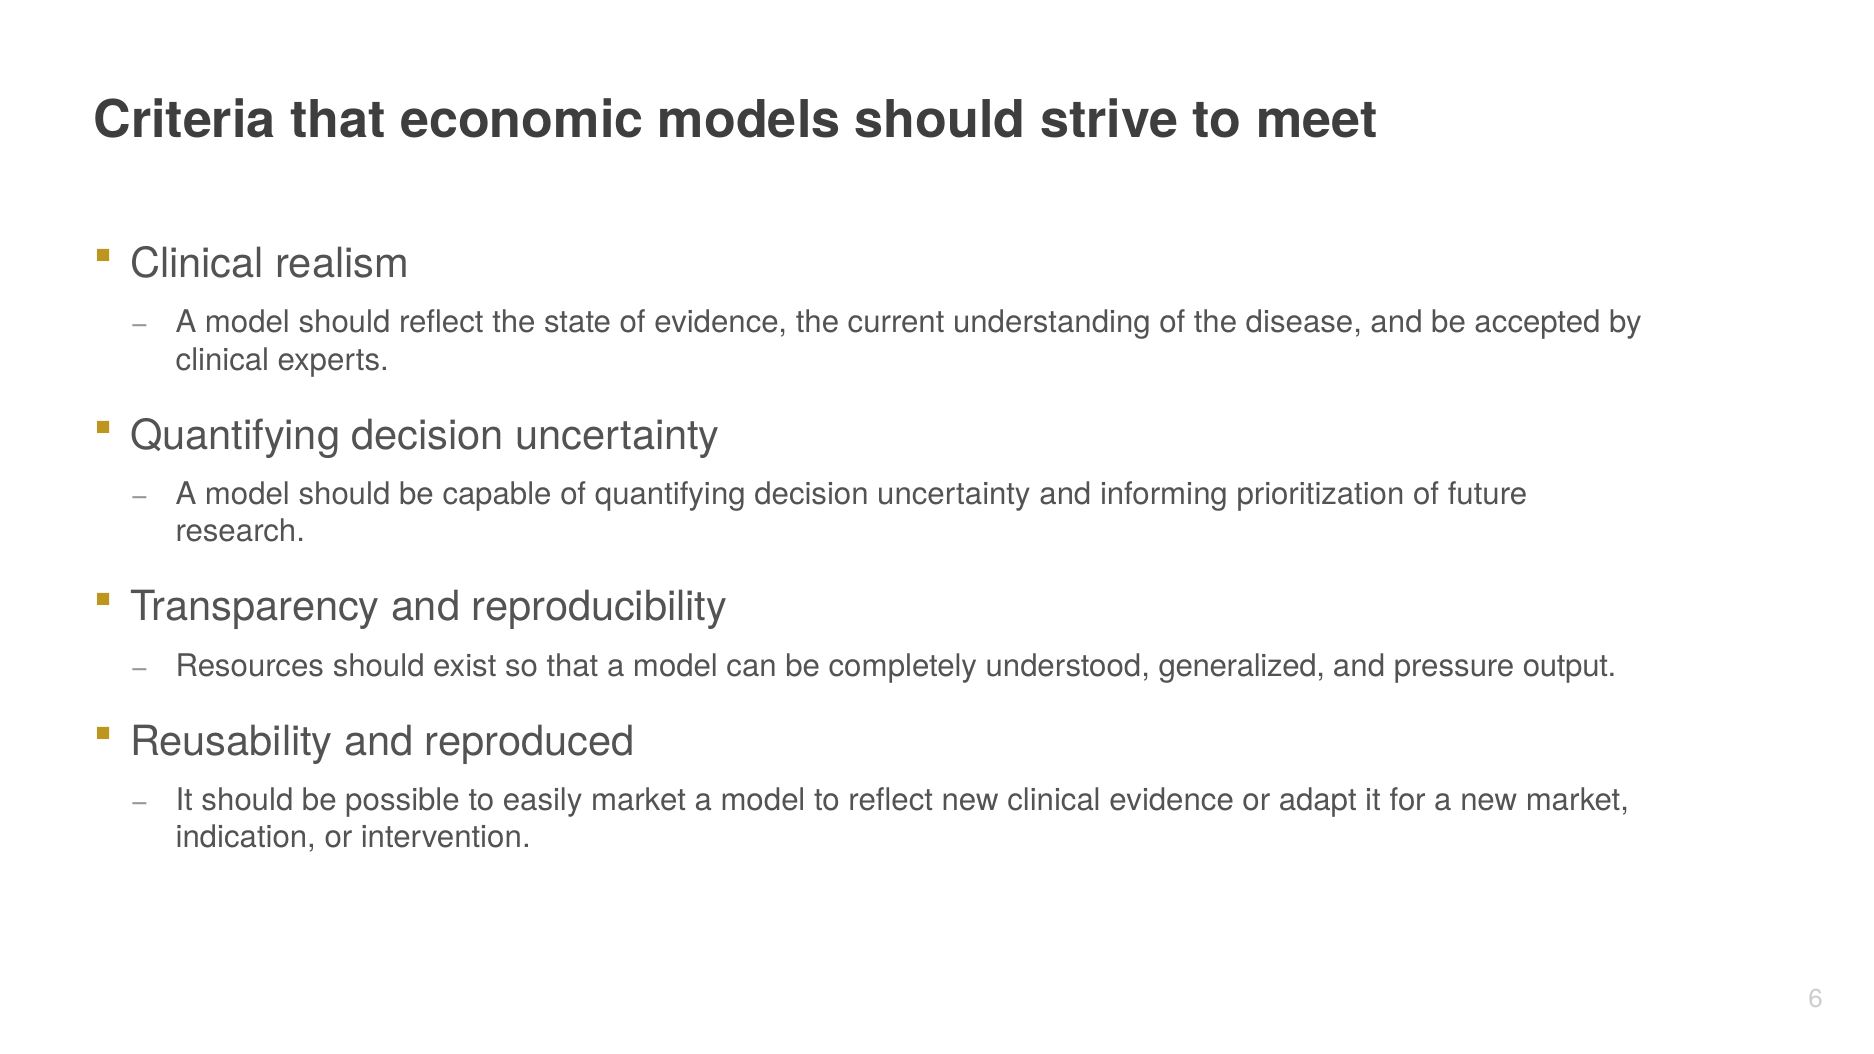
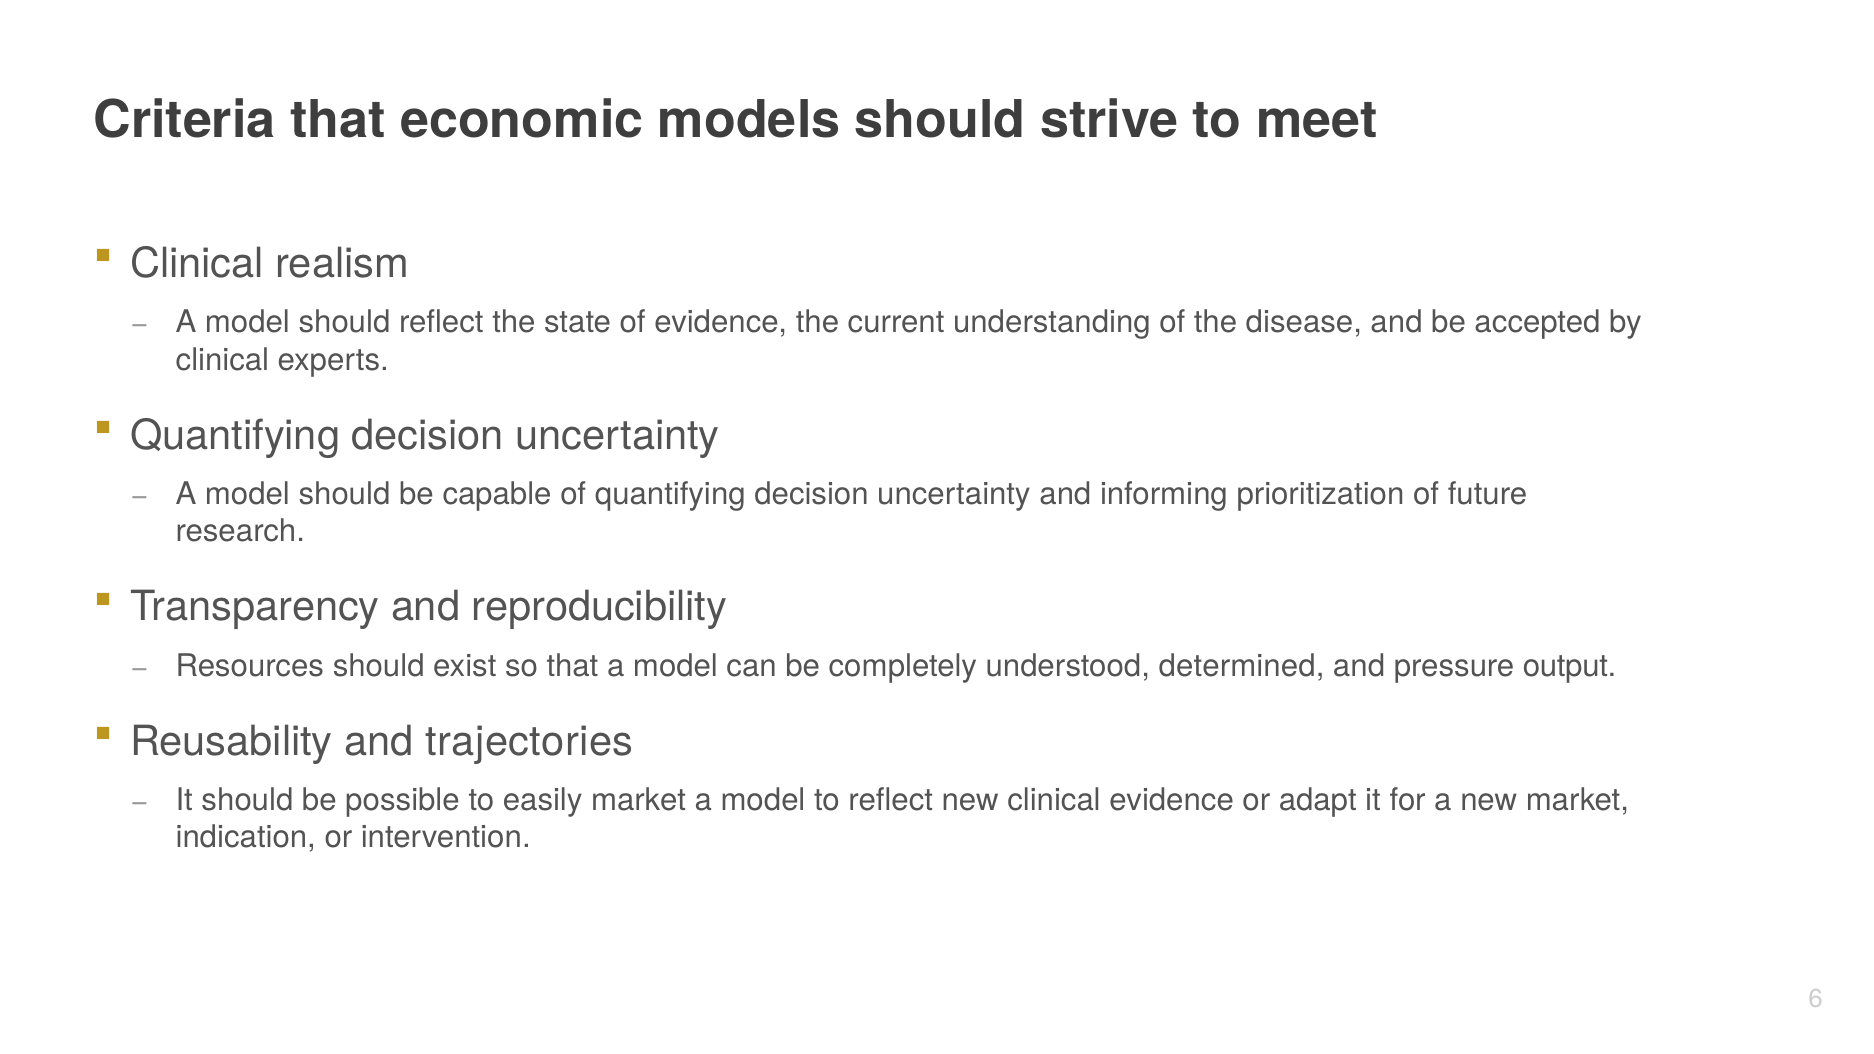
generalized: generalized -> determined
reproduced: reproduced -> trajectories
